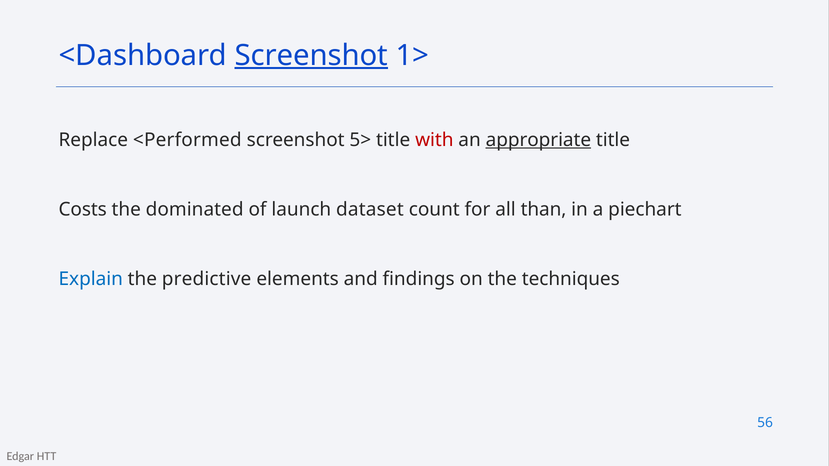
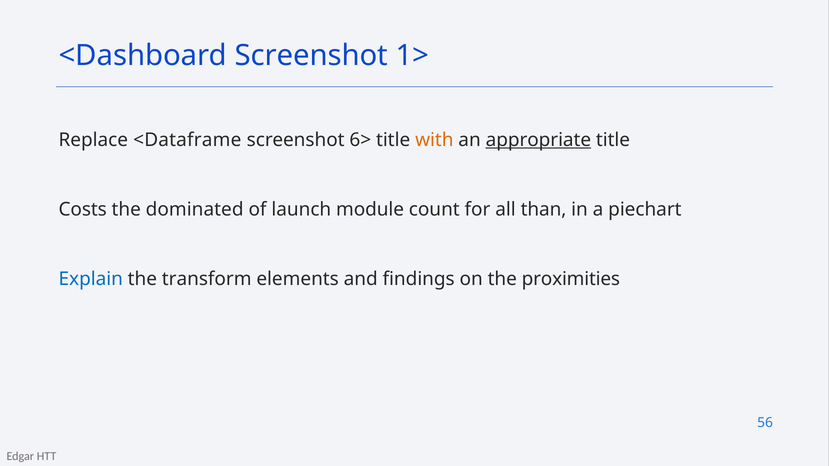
Screenshot at (311, 55) underline: present -> none
<Performed: <Performed -> <Dataframe
5>: 5> -> 6>
with colour: red -> orange
dataset: dataset -> module
predictive: predictive -> transform
techniques: techniques -> proximities
